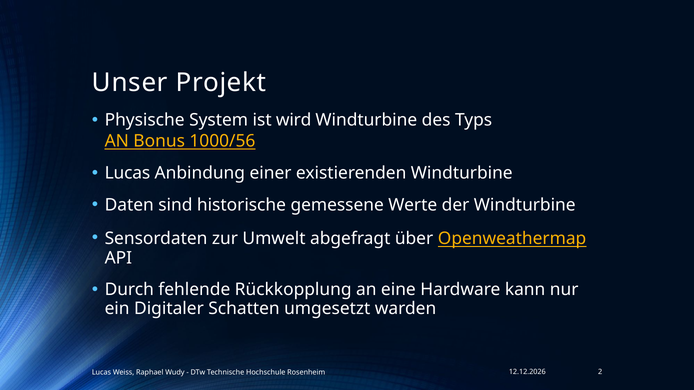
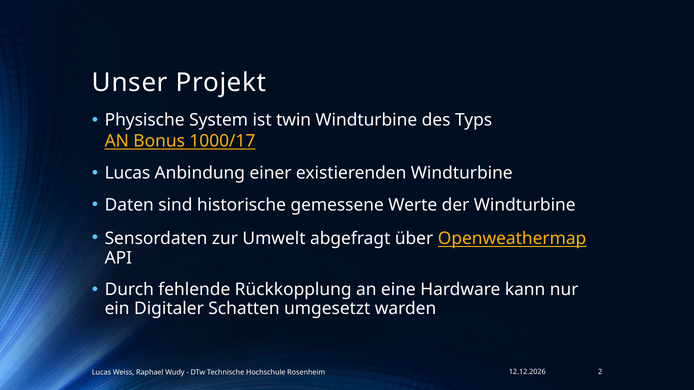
wird: wird -> twin
1000/56: 1000/56 -> 1000/17
